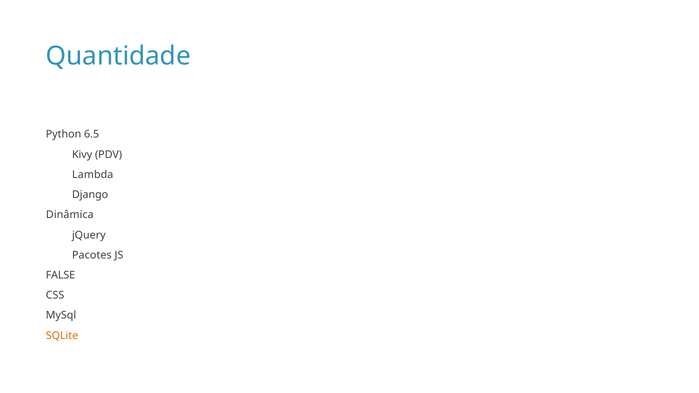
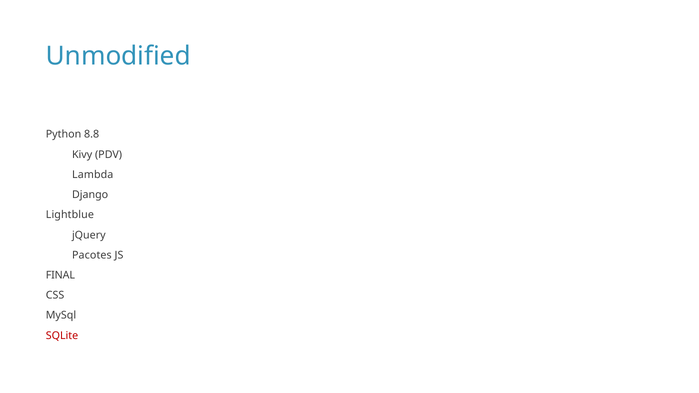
Quantidade: Quantidade -> Unmodified
6.5: 6.5 -> 8.8
Dinâmica: Dinâmica -> Lightblue
FALSE: FALSE -> FINAL
SQLite colour: orange -> red
